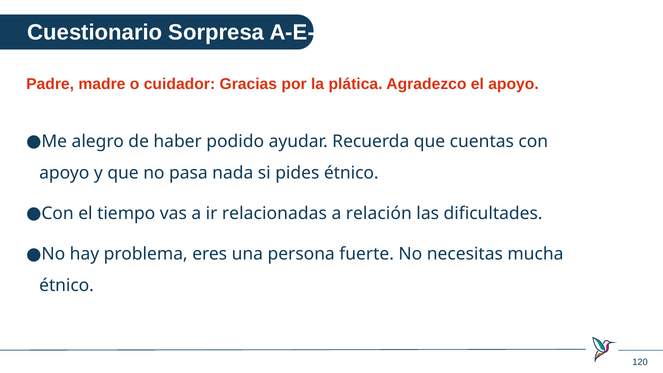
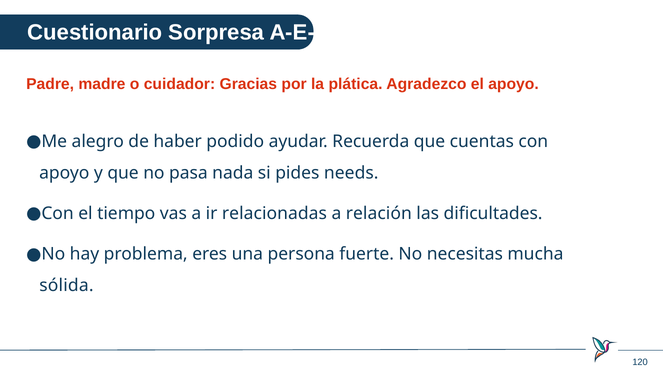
pides étnico: étnico -> needs
étnico at (67, 286): étnico -> sólida
